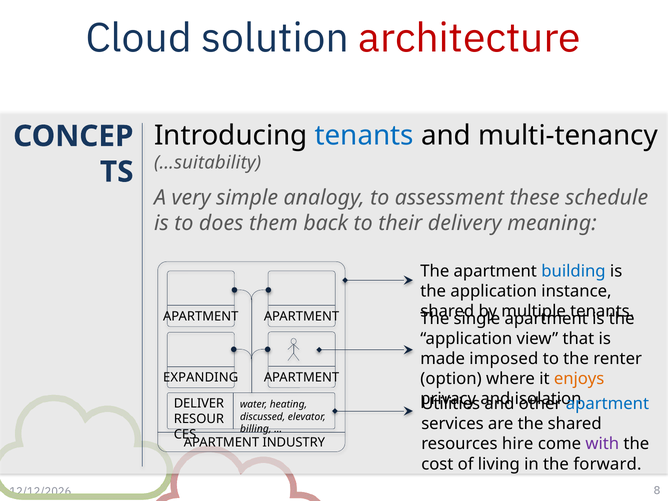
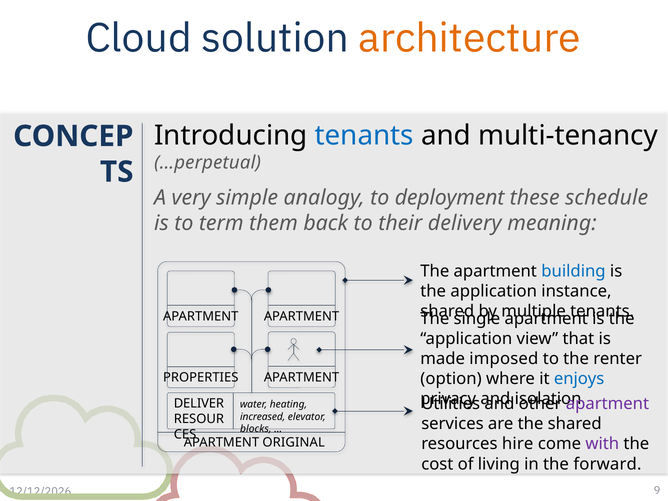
architecture colour: red -> orange
…suitability: …suitability -> …perpetual
assessment: assessment -> deployment
does: does -> term
EXPANDING: EXPANDING -> PROPERTIES
enjoys colour: orange -> blue
apartment at (607, 404) colour: blue -> purple
discussed: discussed -> increased
billing: billing -> blocks
INDUSTRY: INDUSTRY -> ORIGINAL
8: 8 -> 9
